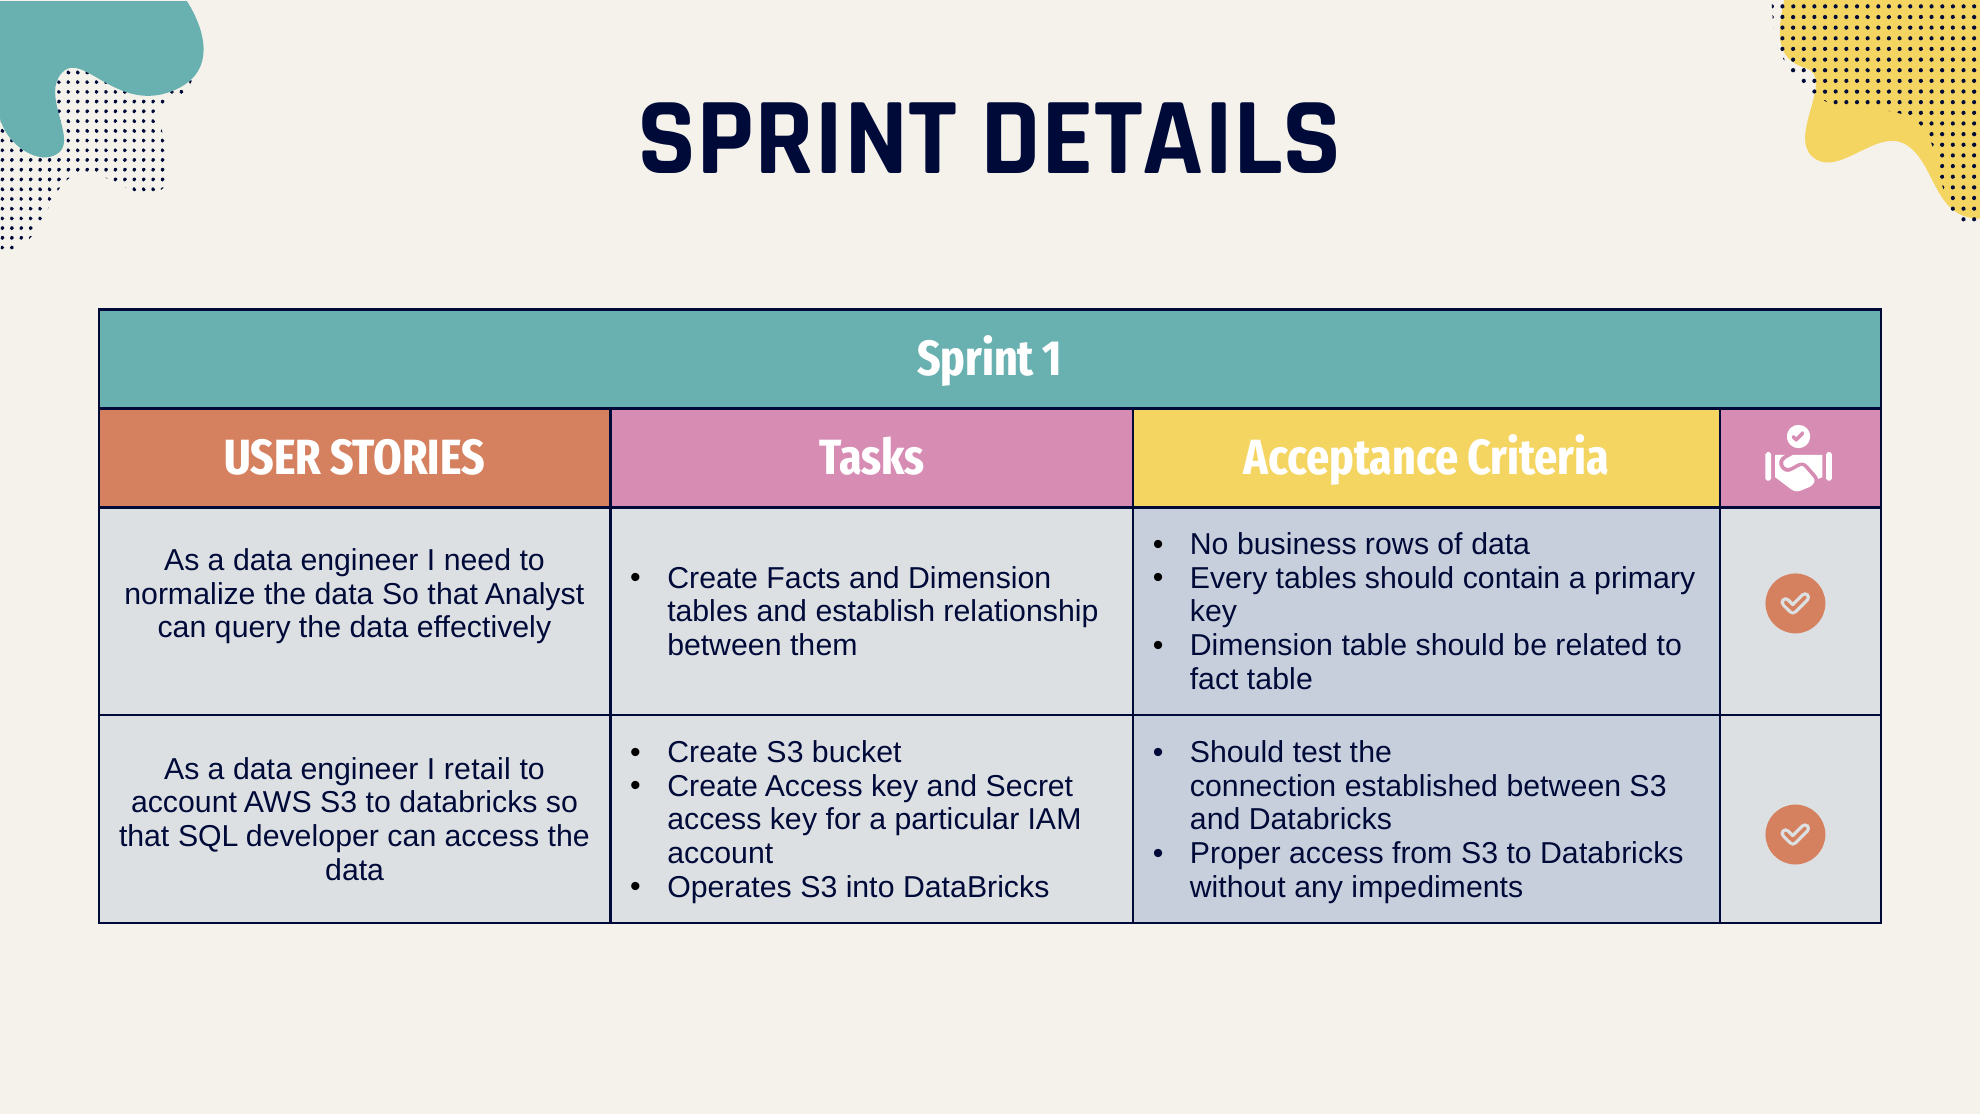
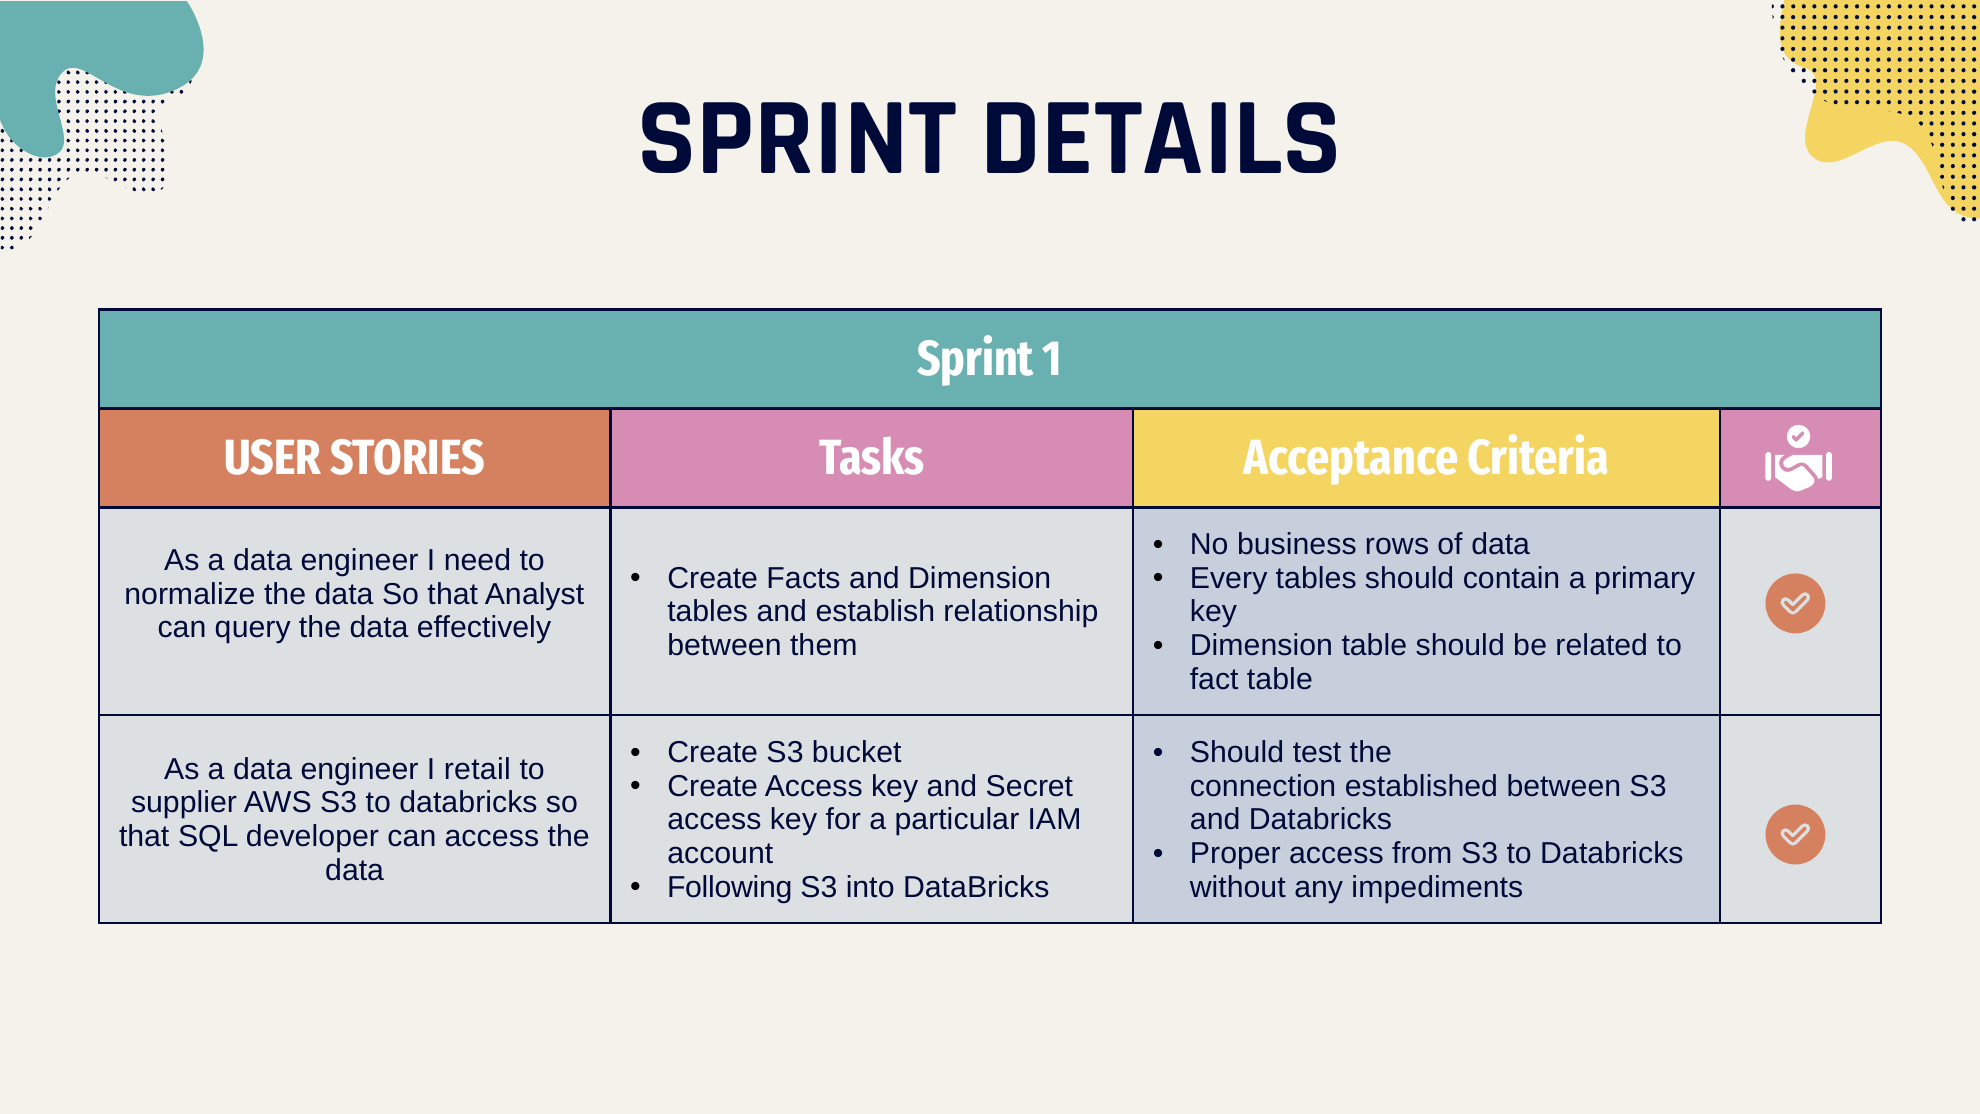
account at (184, 803): account -> supplier
Operates: Operates -> Following
